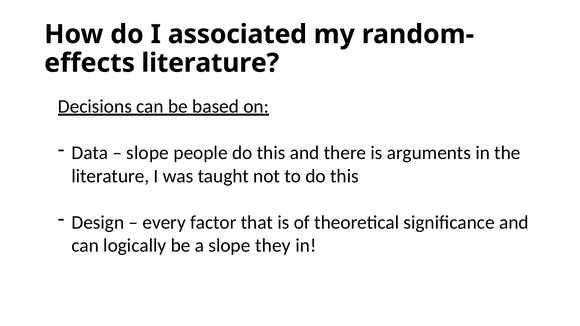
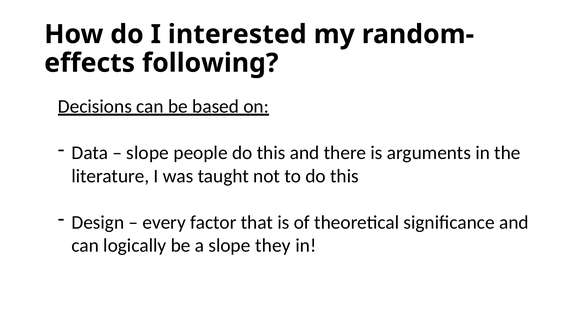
associated: associated -> interested
literature at (210, 63): literature -> following
